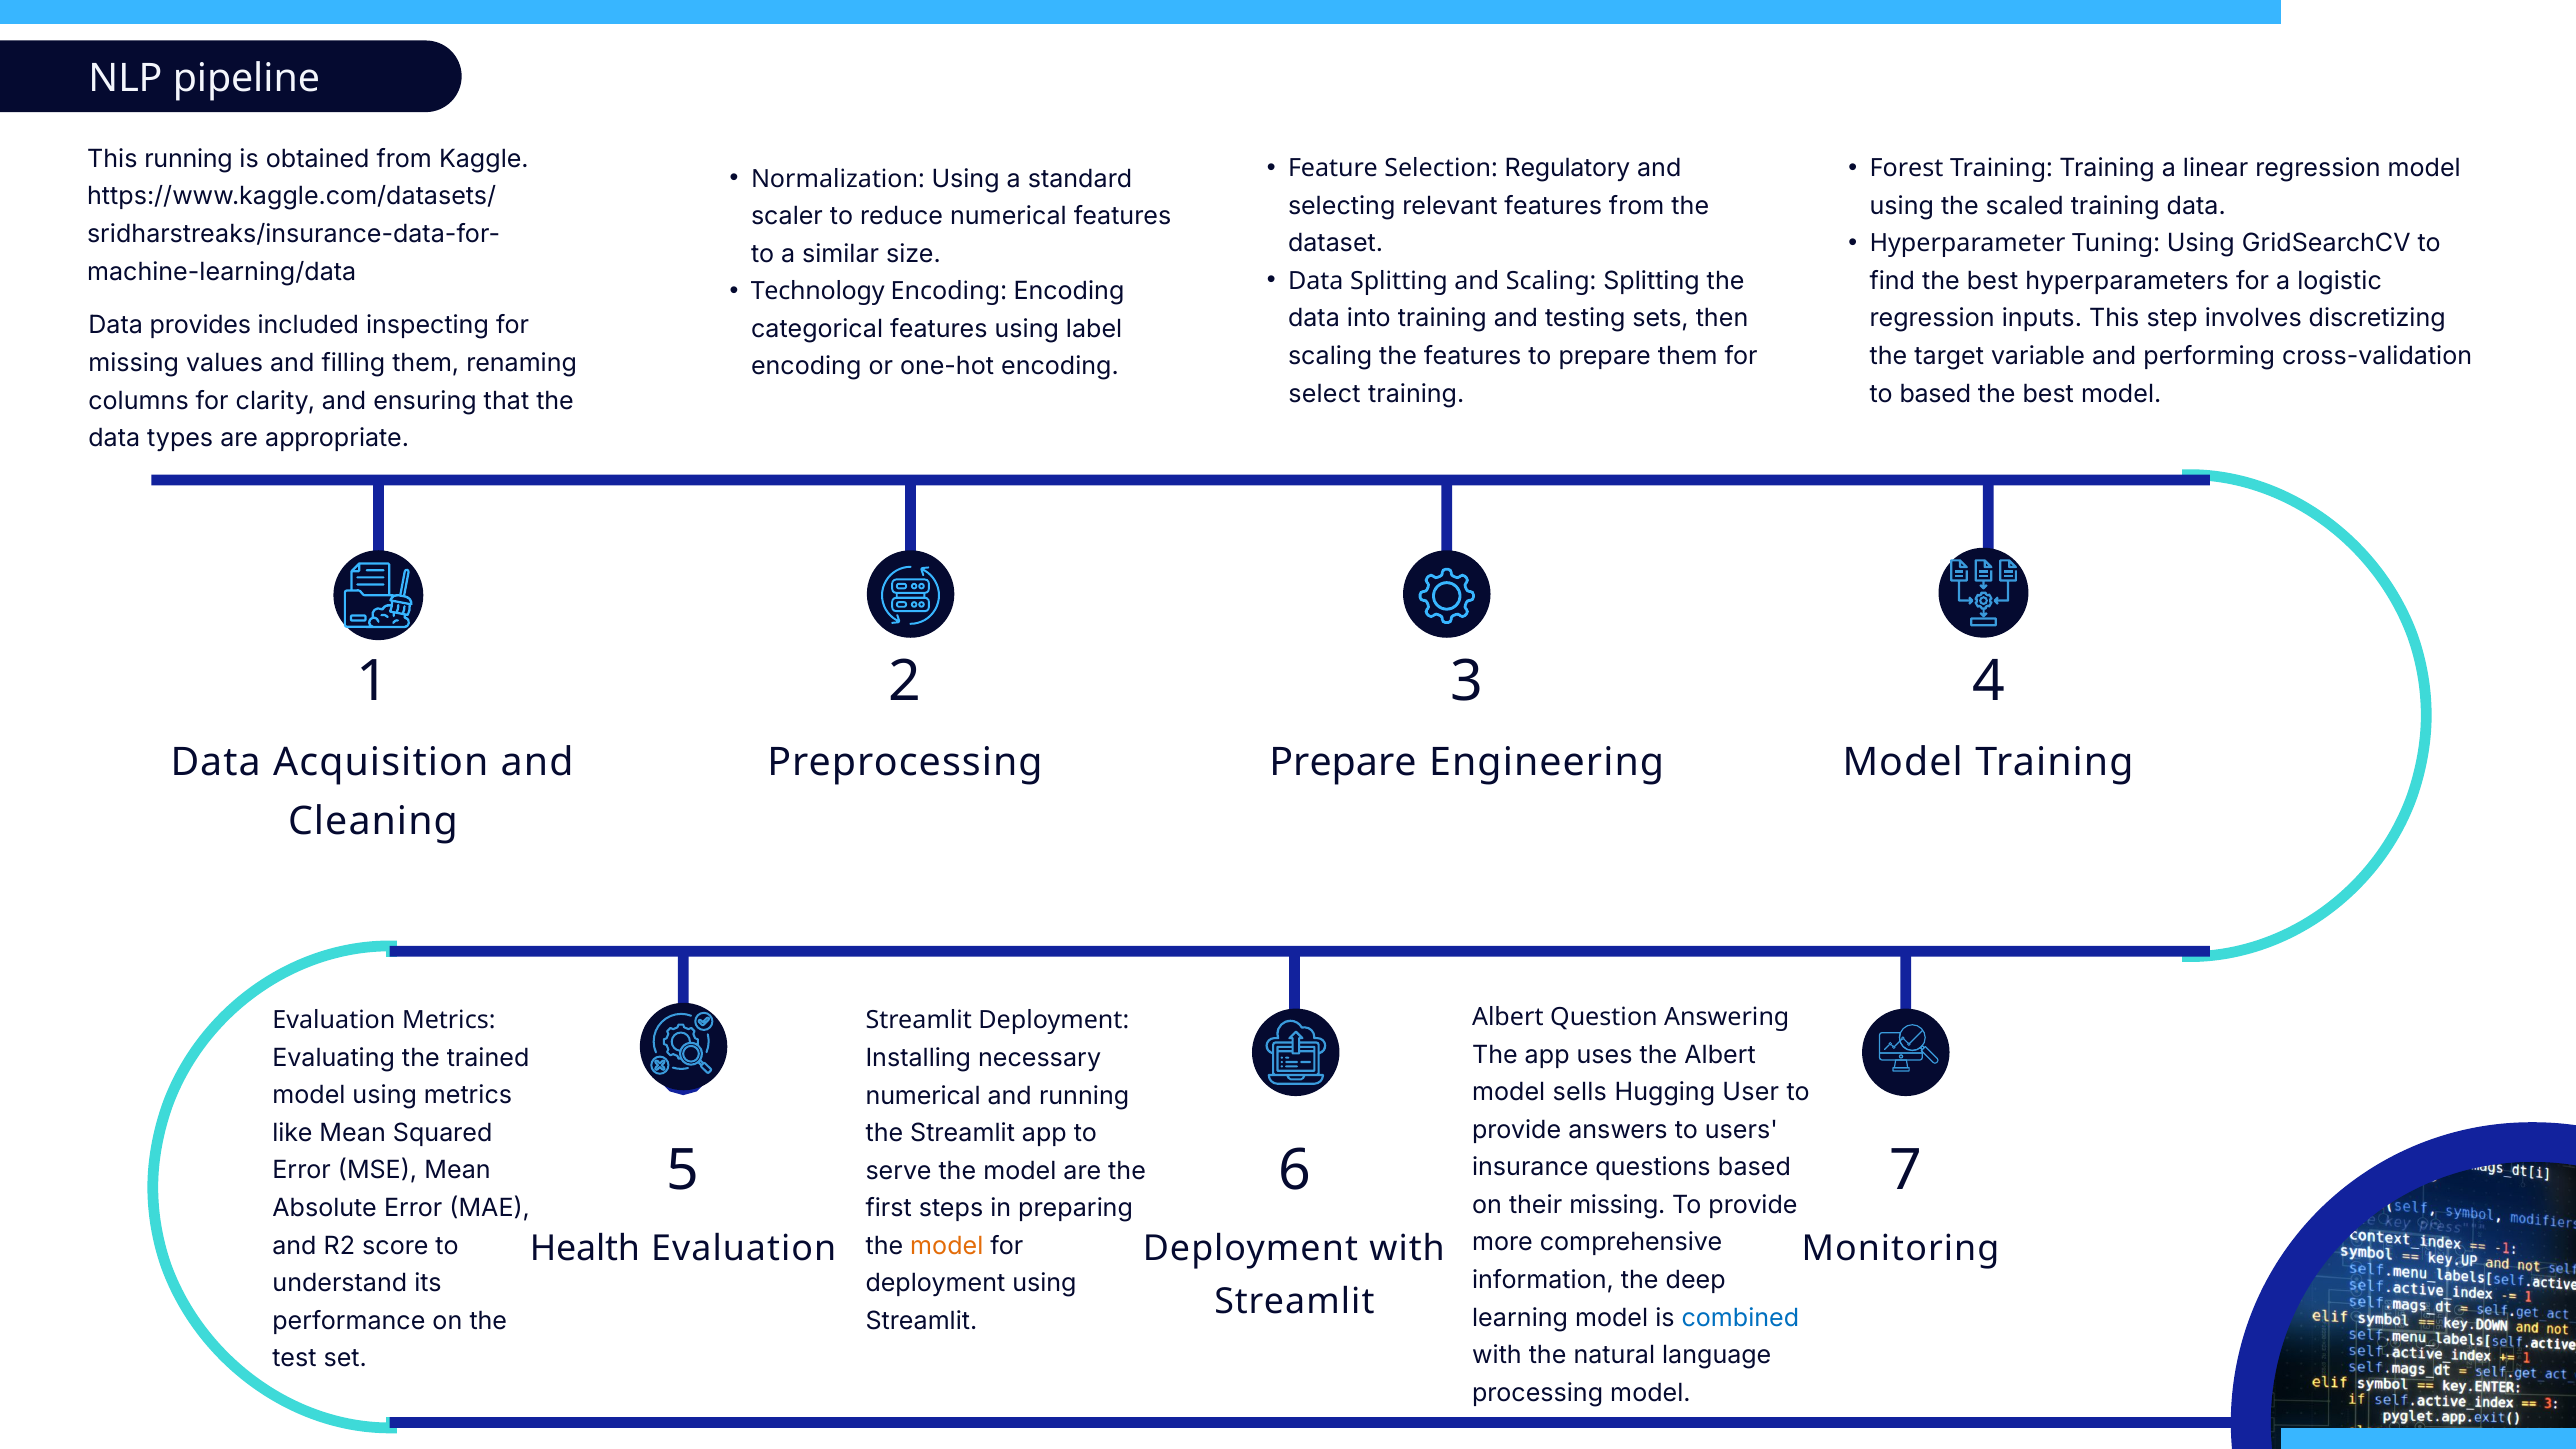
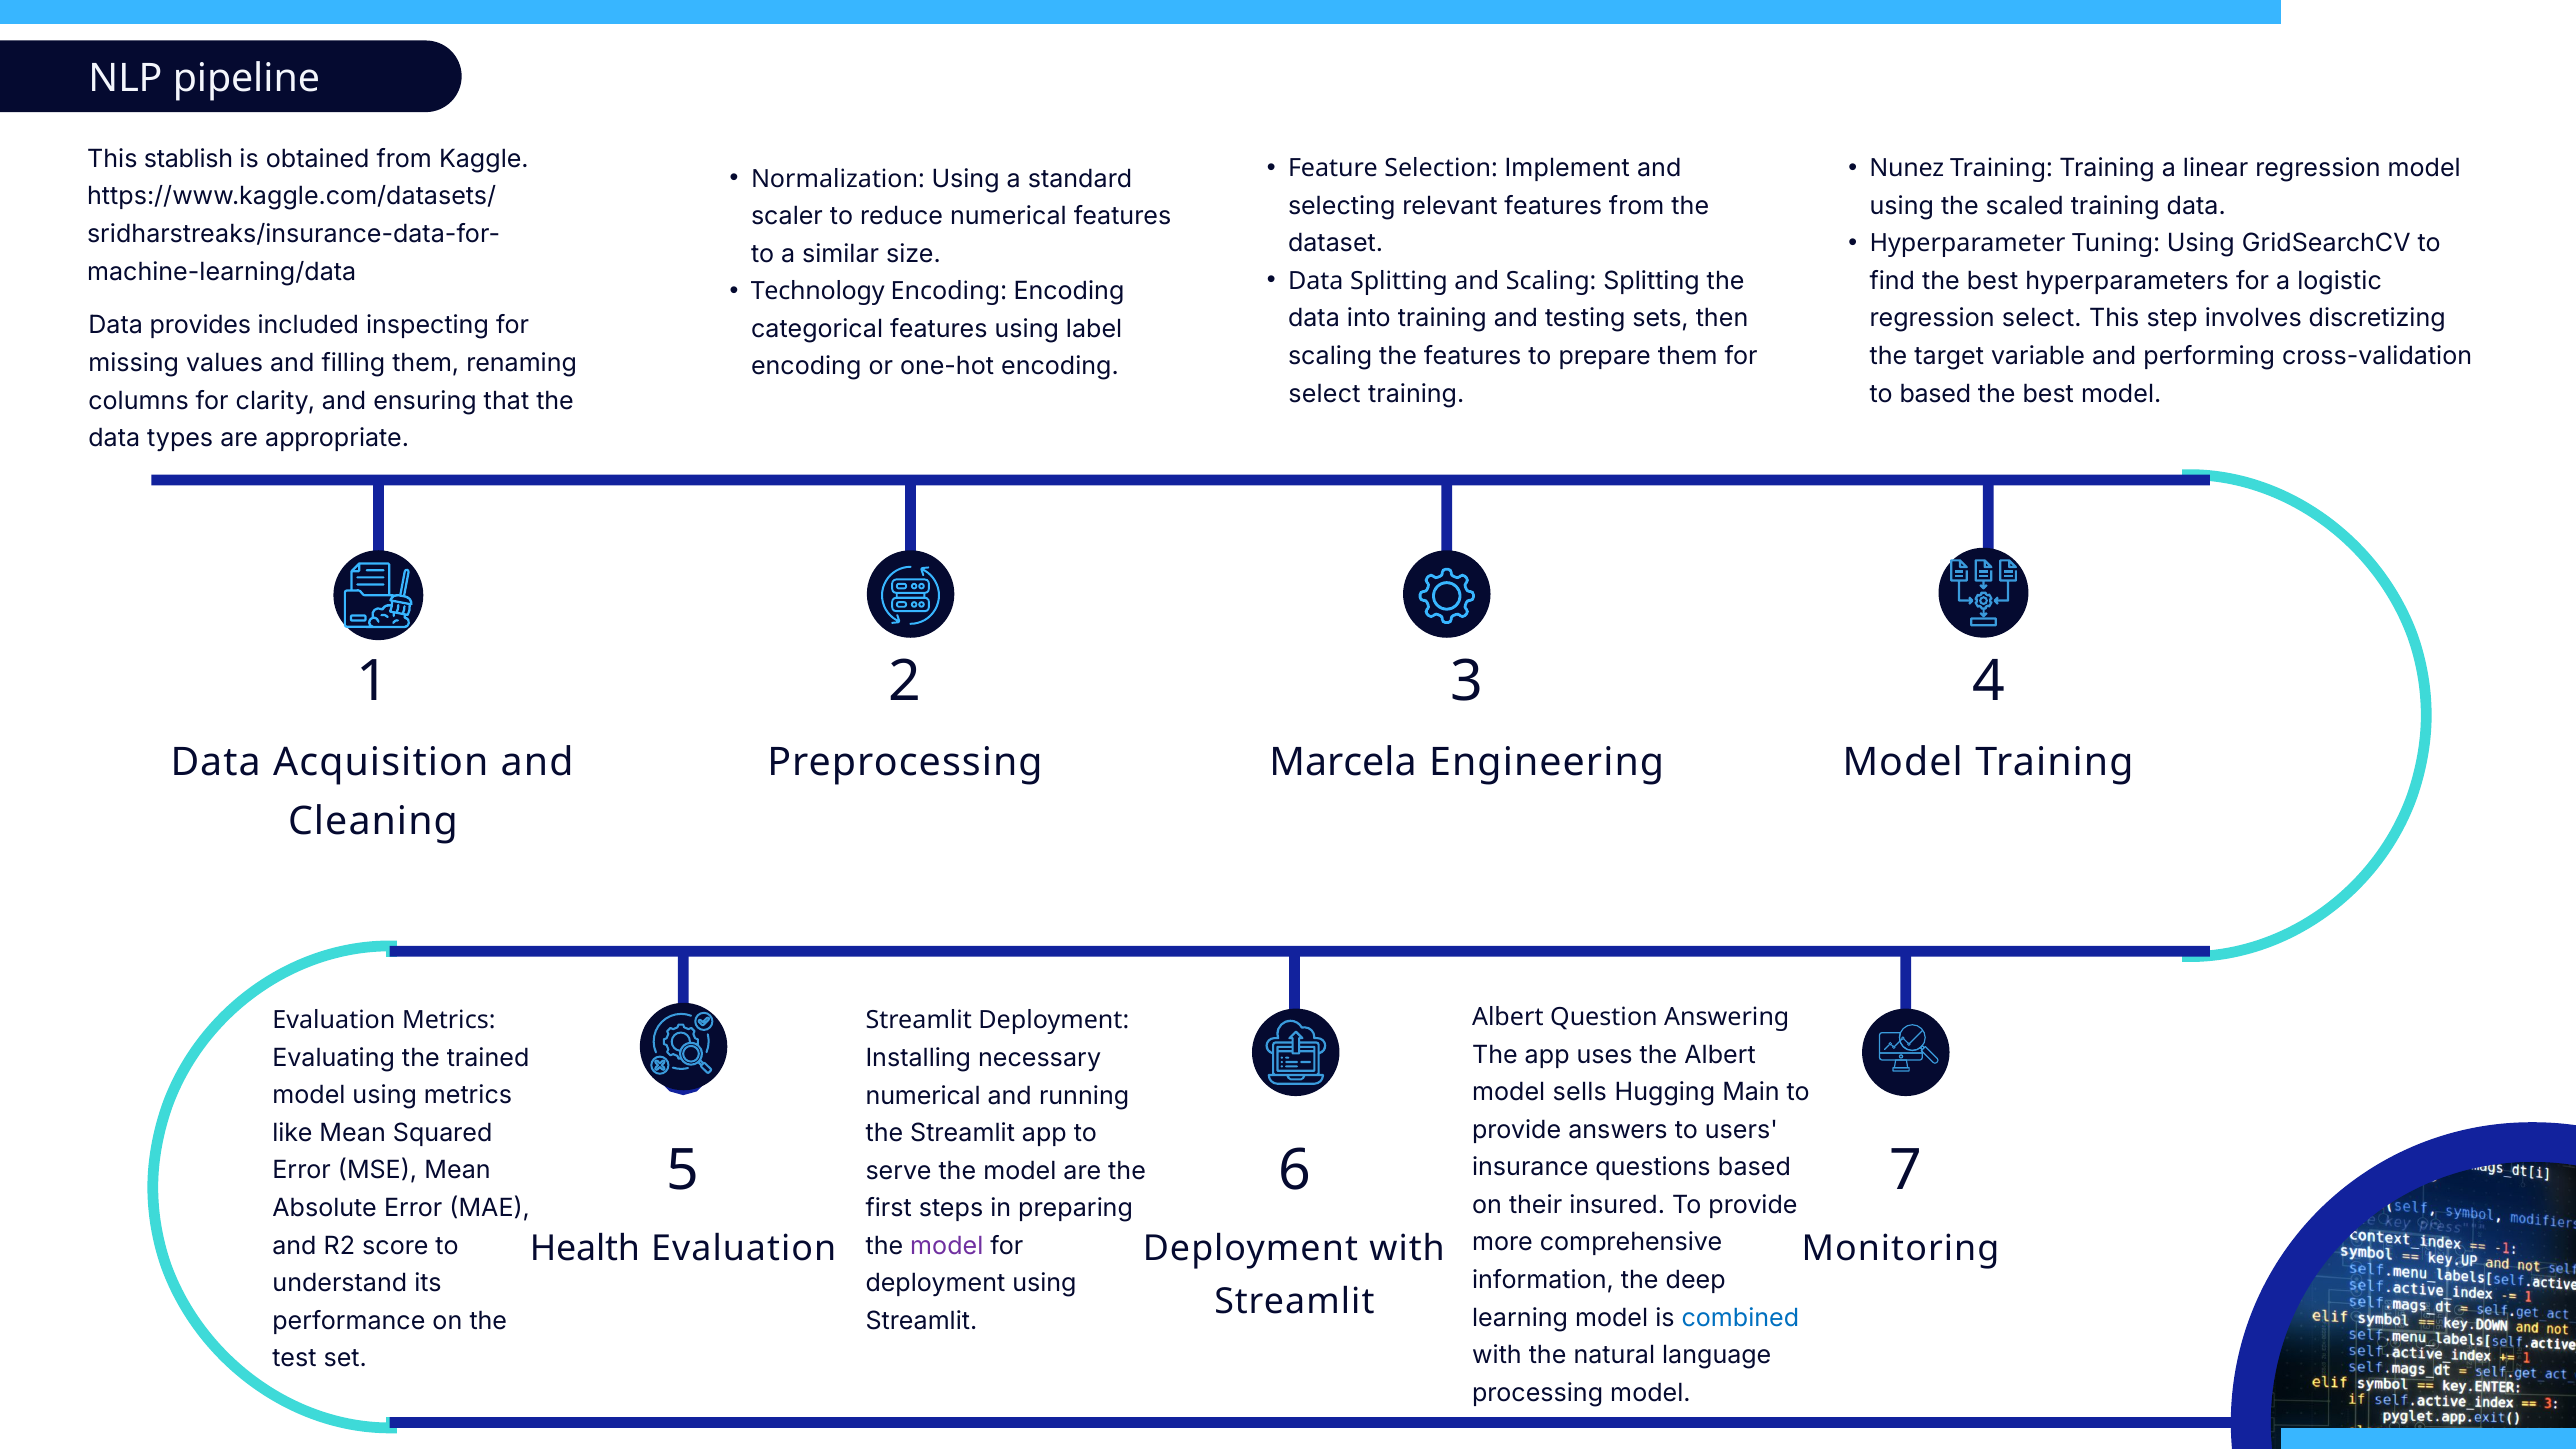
This running: running -> stablish
Regulatory: Regulatory -> Implement
Forest: Forest -> Nunez
regression inputs: inputs -> select
Prepare at (1343, 763): Prepare -> Marcela
User: User -> Main
their missing: missing -> insured
model at (947, 1246) colour: orange -> purple
